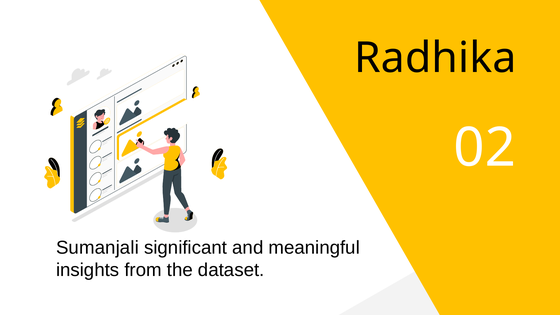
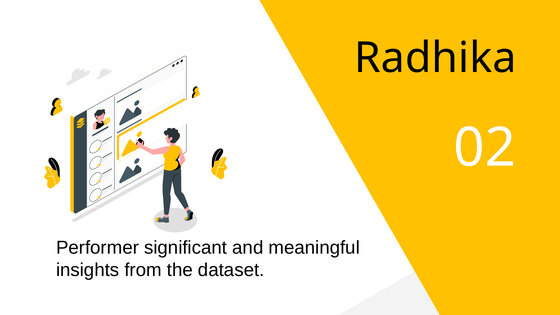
Sumanjali: Sumanjali -> Performer
